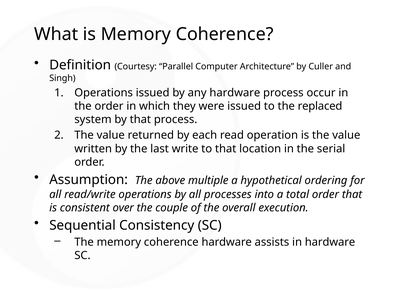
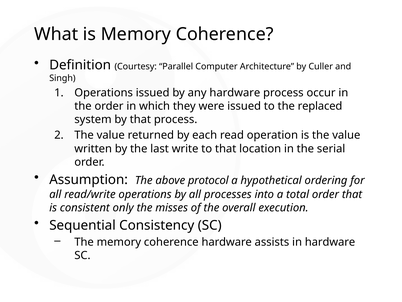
multiple: multiple -> protocol
over: over -> only
couple: couple -> misses
